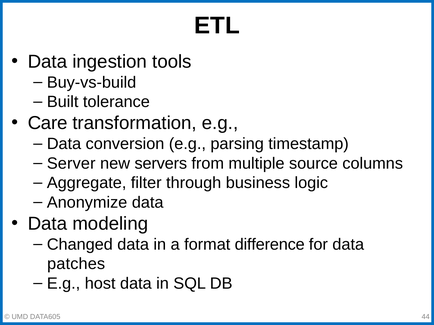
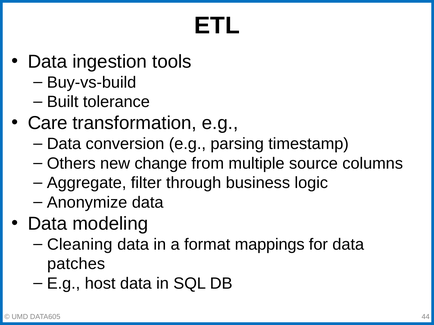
Server: Server -> Others
servers: servers -> change
Changed: Changed -> Cleaning
difference: difference -> mappings
